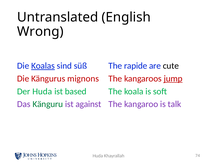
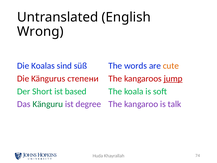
Koalas underline: present -> none
rapide: rapide -> words
cute colour: black -> orange
mignons: mignons -> степени
Der Huda: Huda -> Short
against: against -> degree
